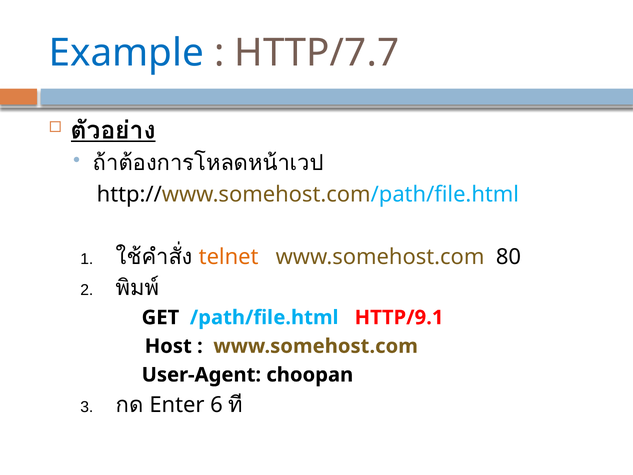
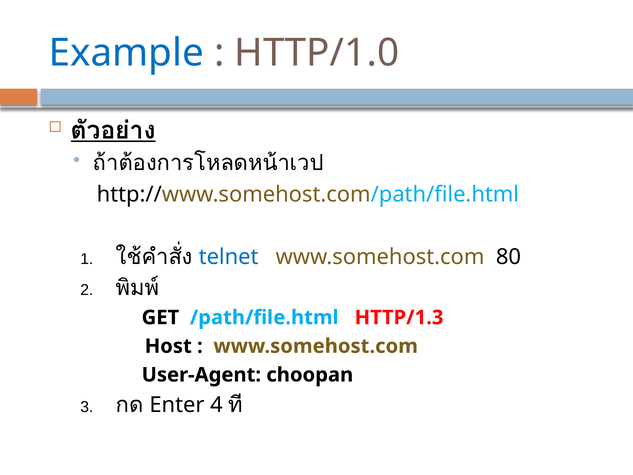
HTTP/7.7: HTTP/7.7 -> HTTP/1.0
telnet colour: orange -> blue
HTTP/9.1: HTTP/9.1 -> HTTP/1.3
6: 6 -> 4
